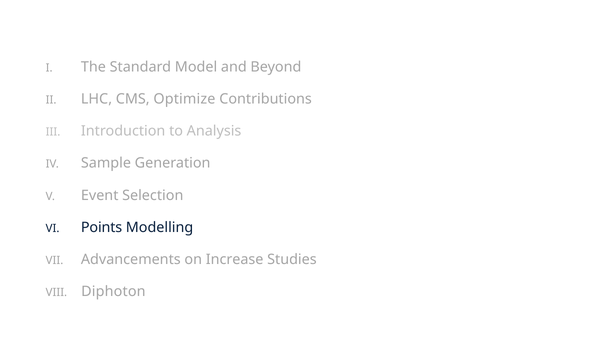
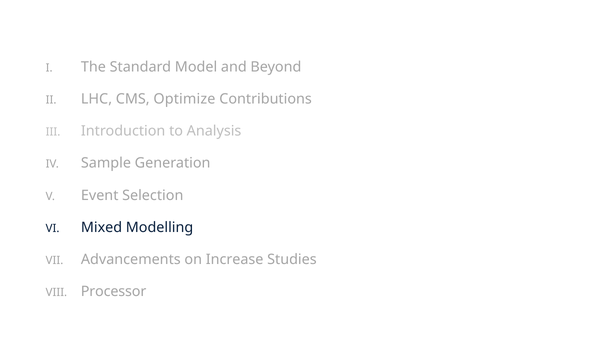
Points: Points -> Mixed
Diphoton: Diphoton -> Processor
